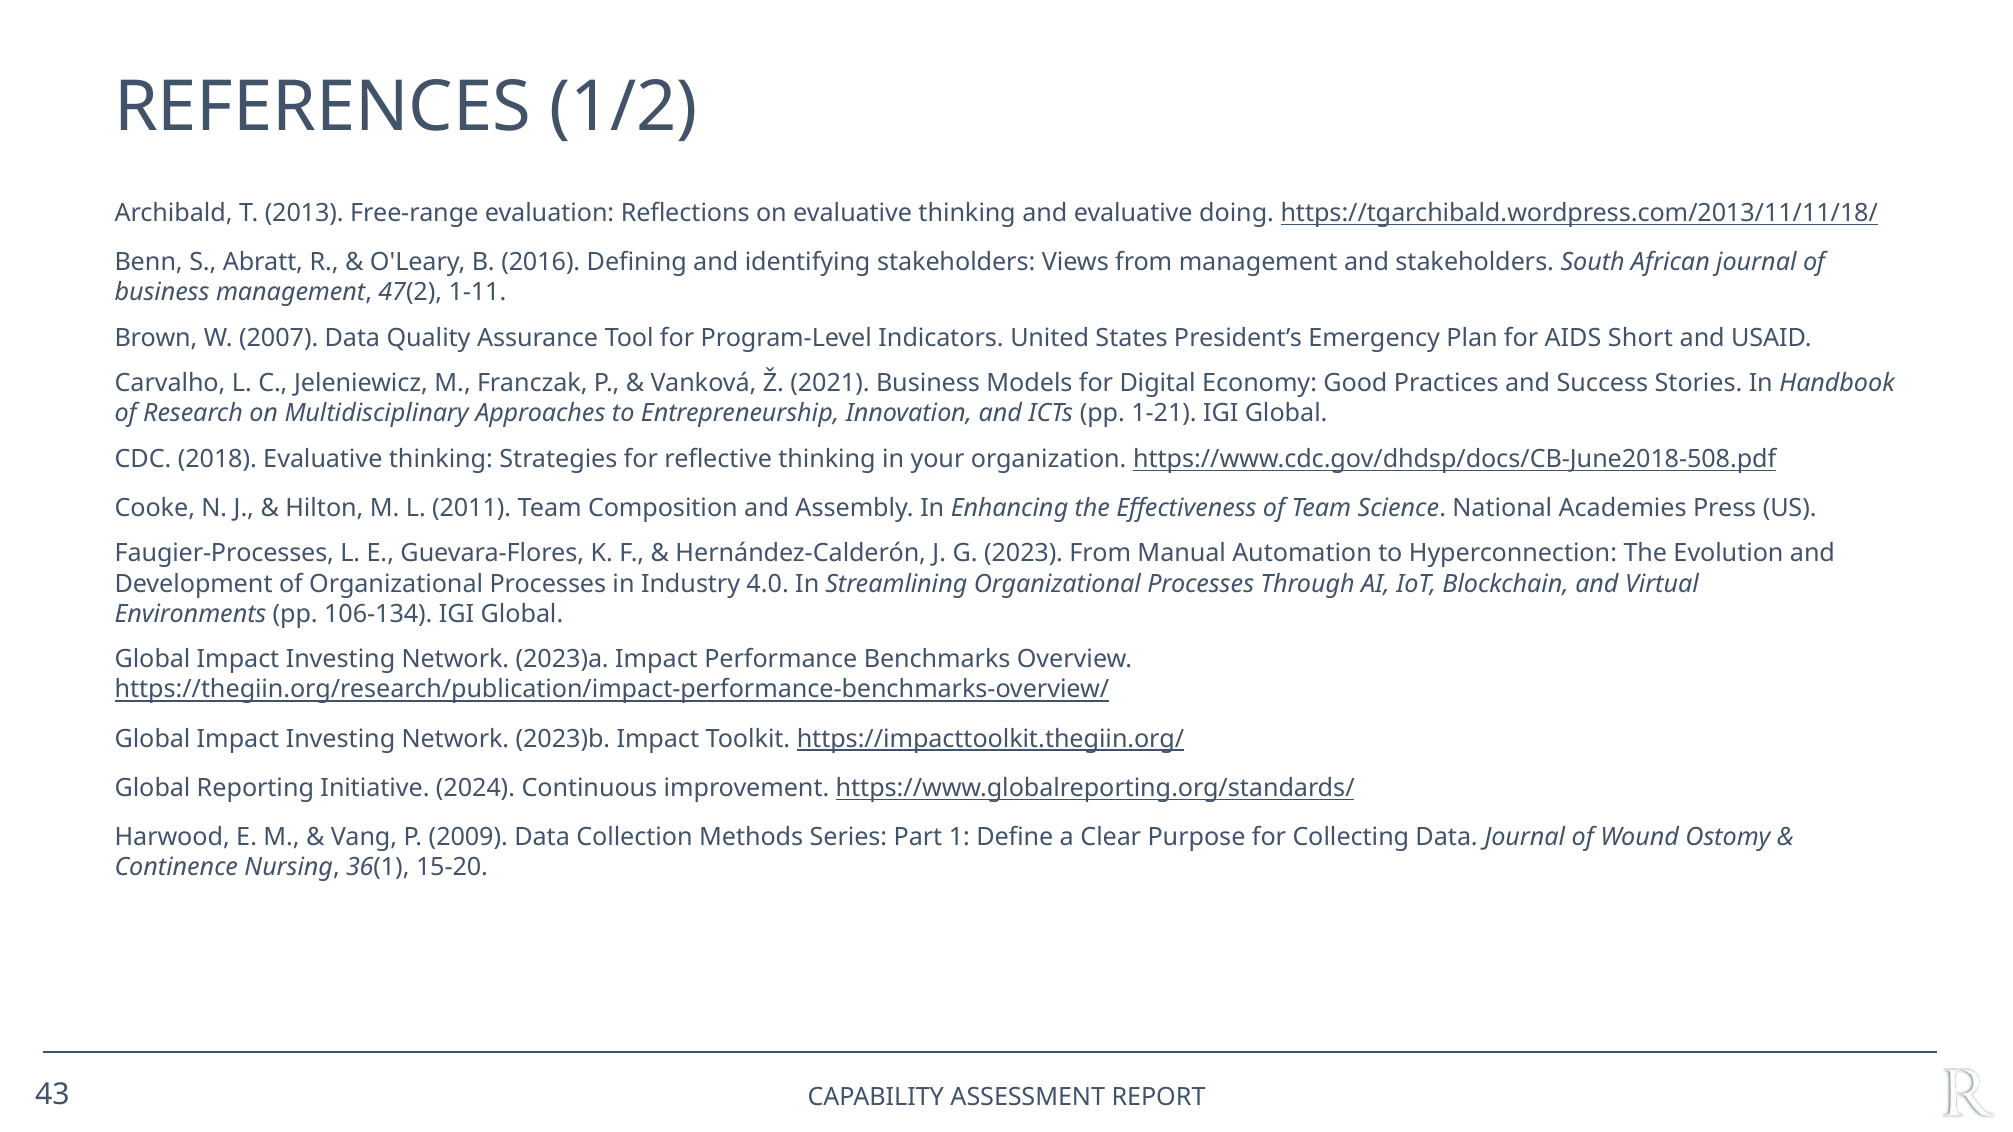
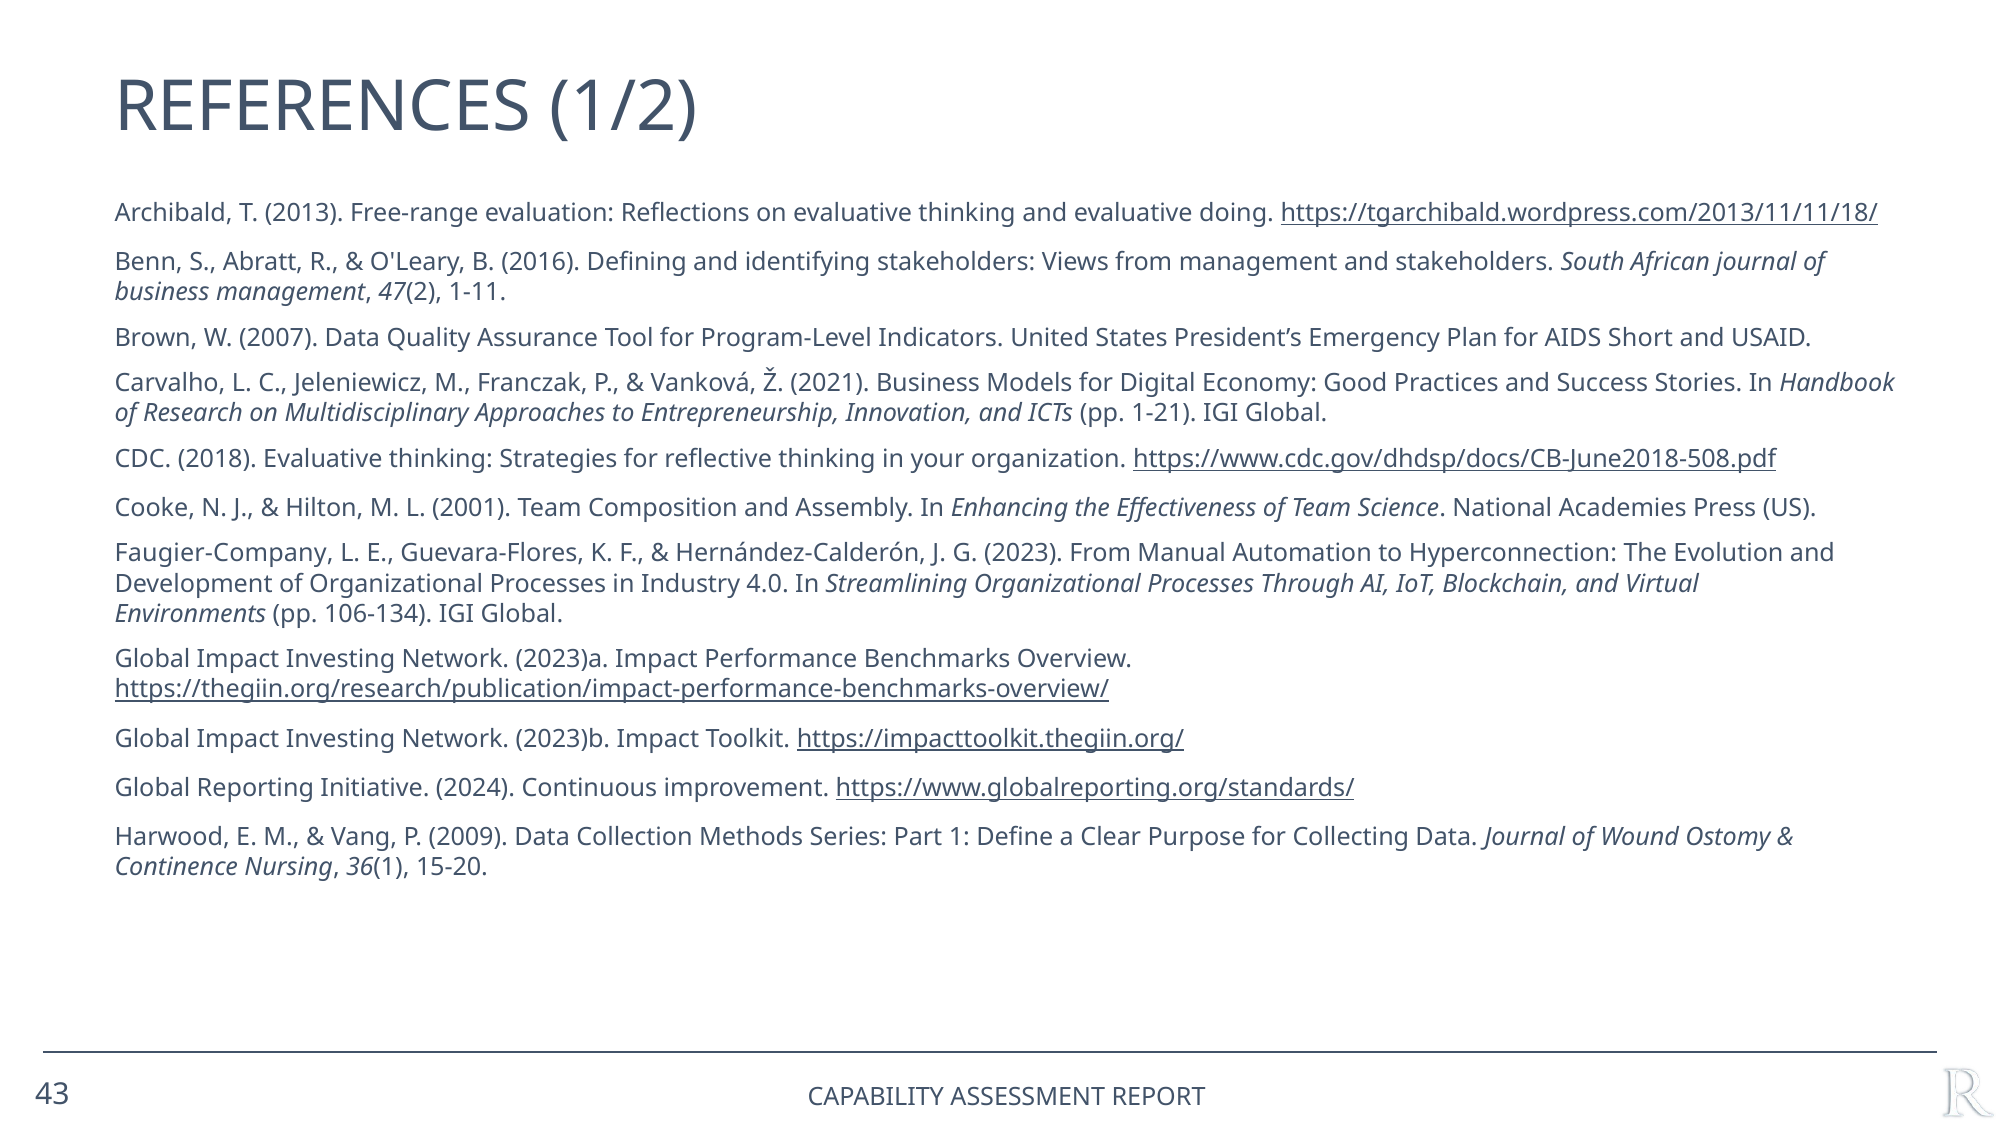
2011: 2011 -> 2001
Faugier-Processes: Faugier-Processes -> Faugier-Company
